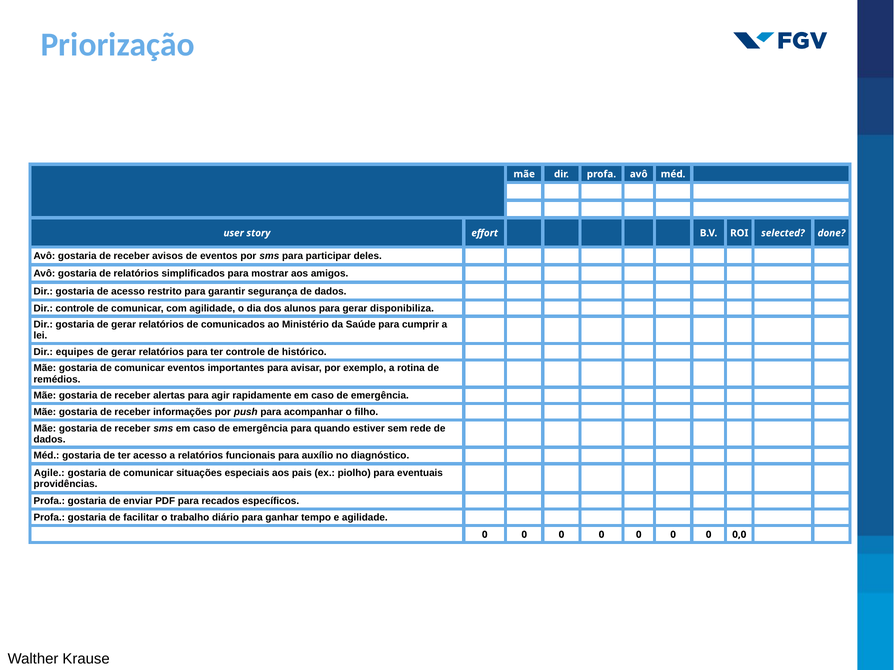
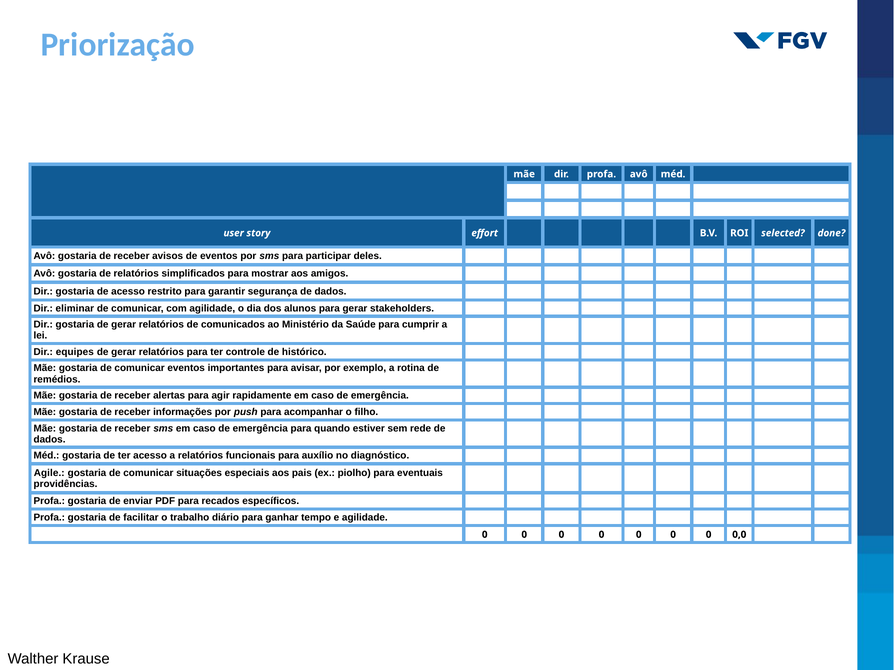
Dir controle: controle -> eliminar
disponibiliza: disponibiliza -> stakeholders
